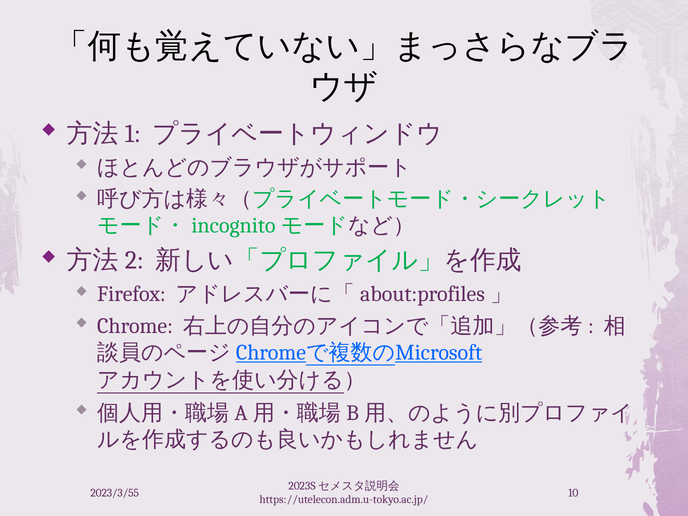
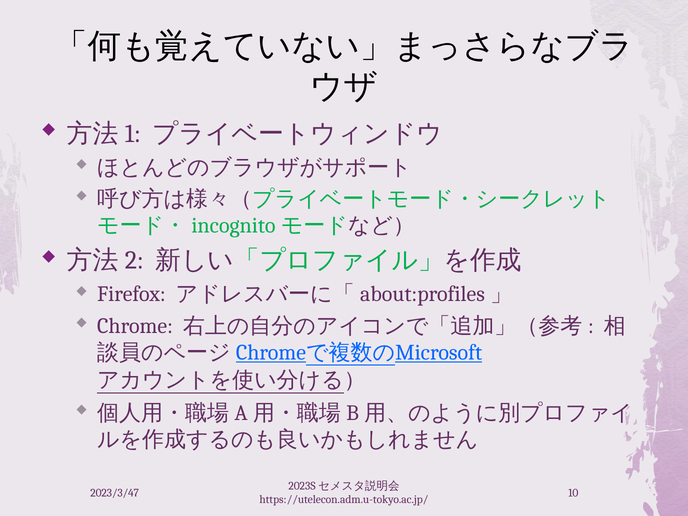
2023/3/55: 2023/3/55 -> 2023/3/47
